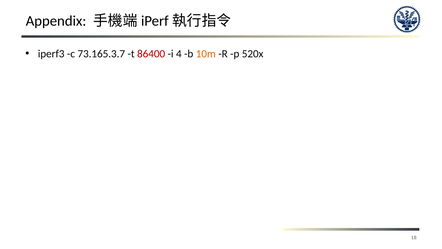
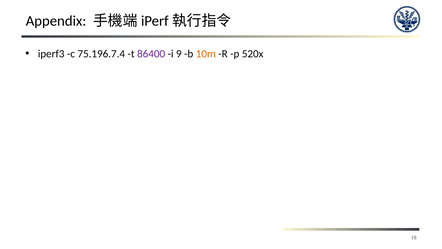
73.165.3.7: 73.165.3.7 -> 75.196.7.4
86400 colour: red -> purple
4: 4 -> 9
